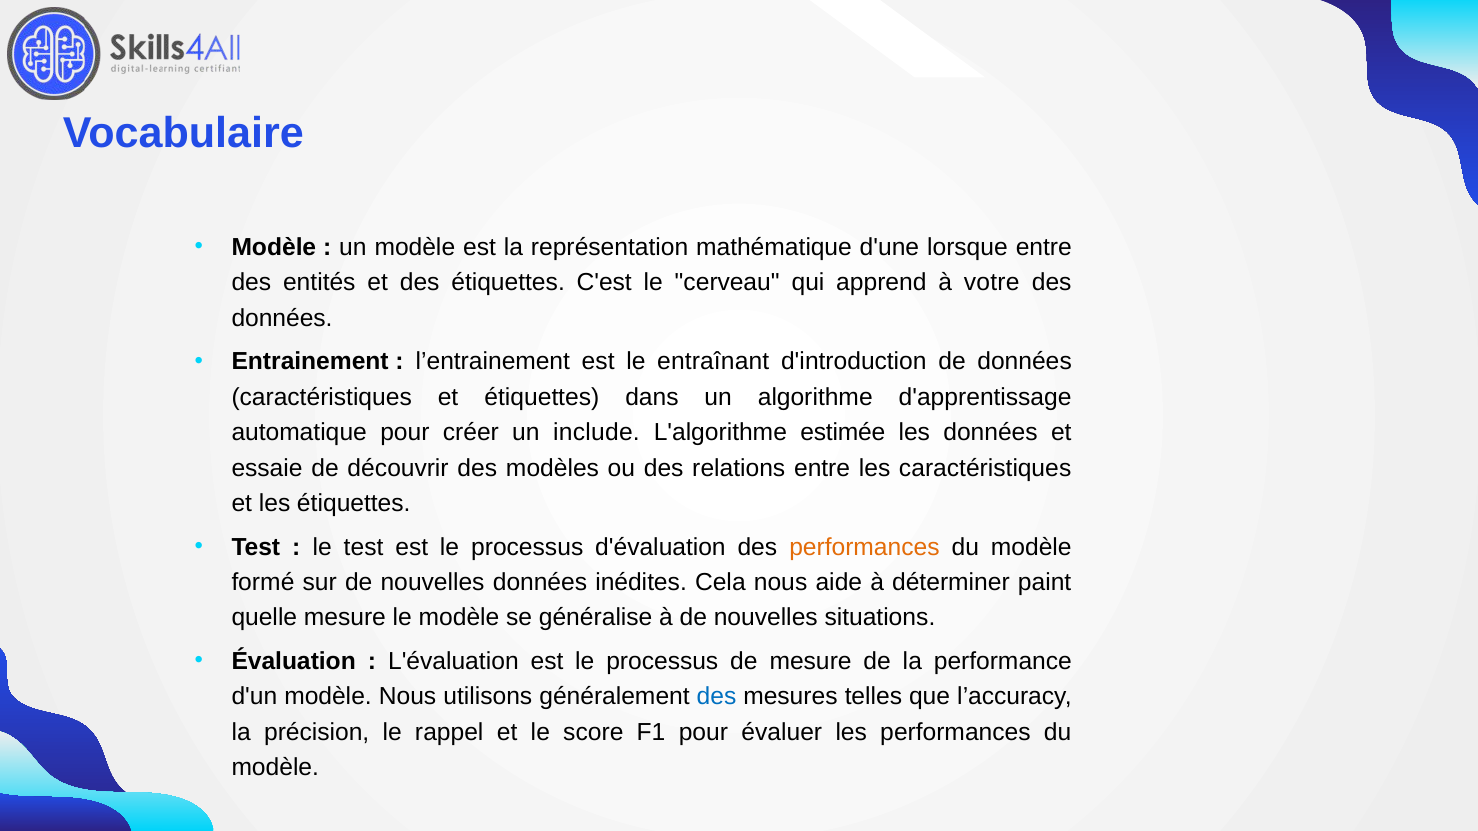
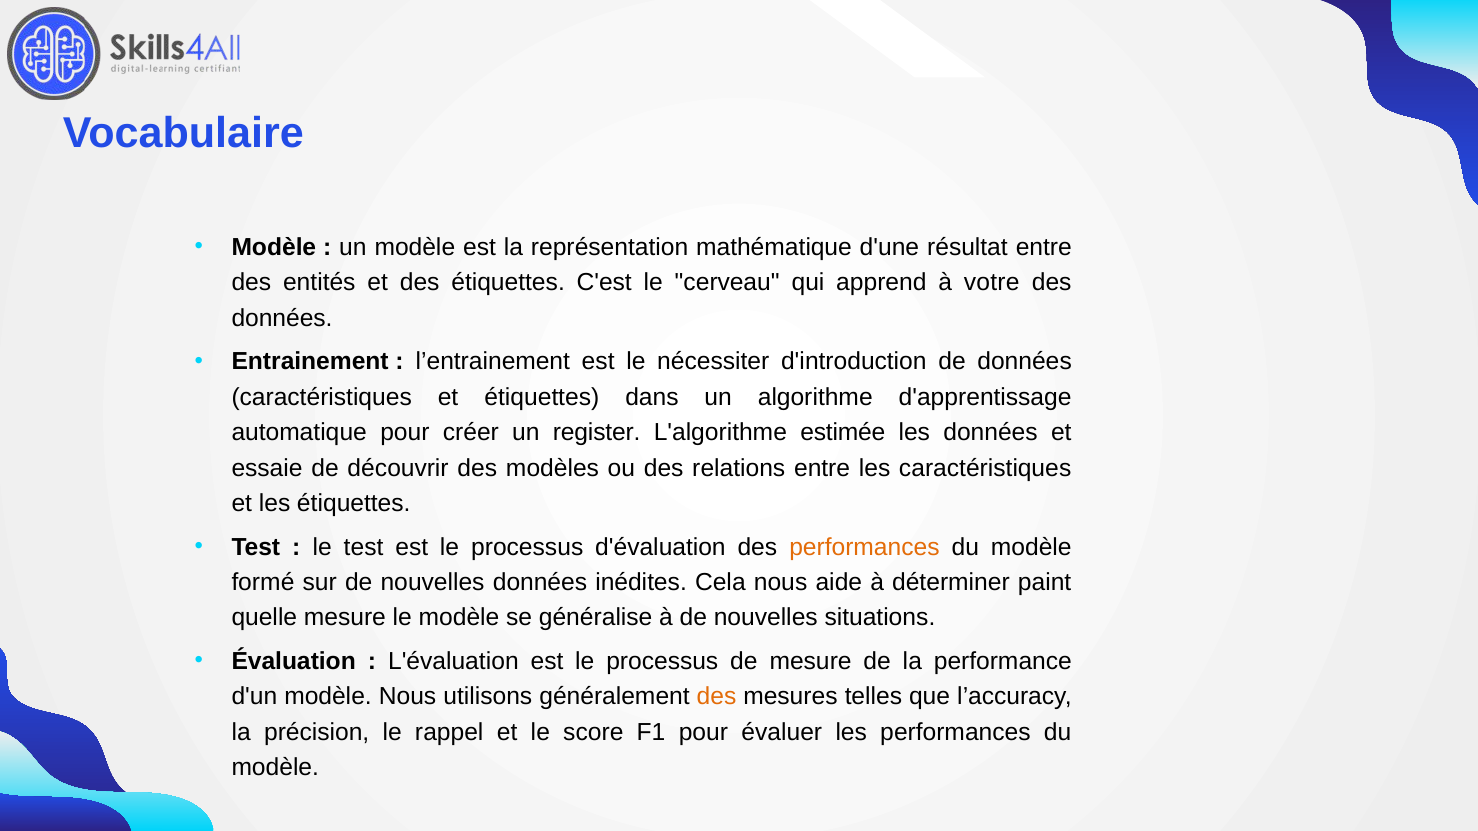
lorsque: lorsque -> résultat
entraînant: entraînant -> nécessiter
include: include -> register
des at (716, 697) colour: blue -> orange
